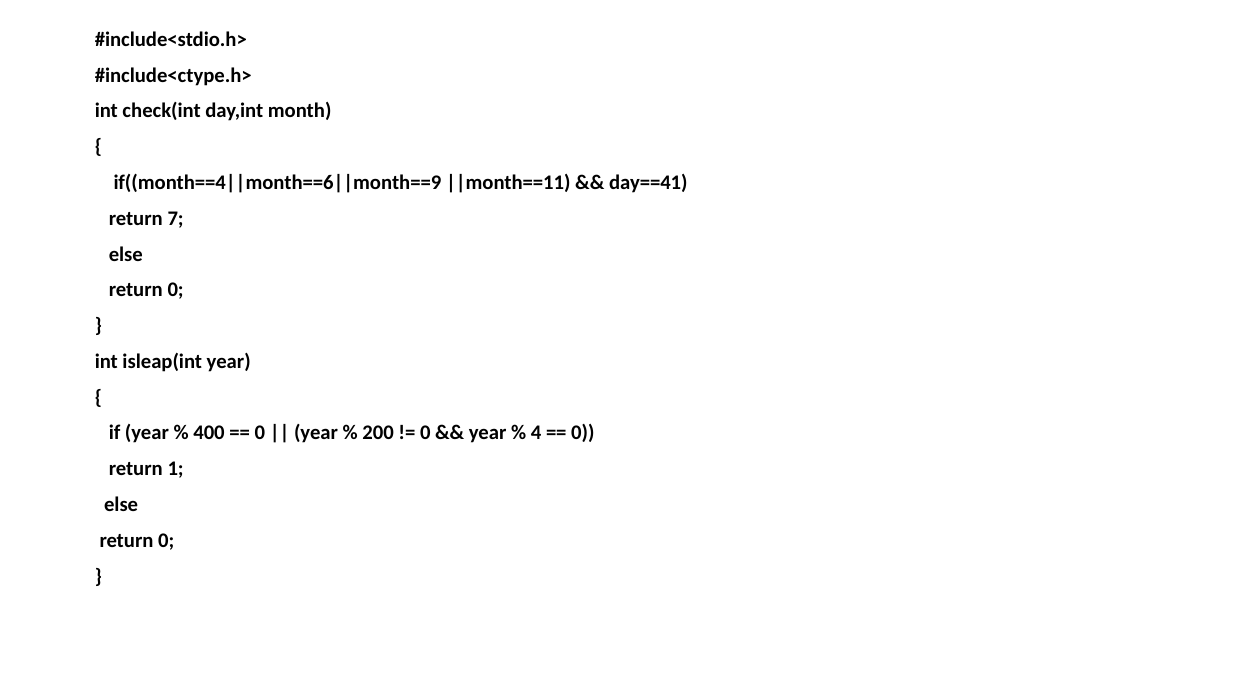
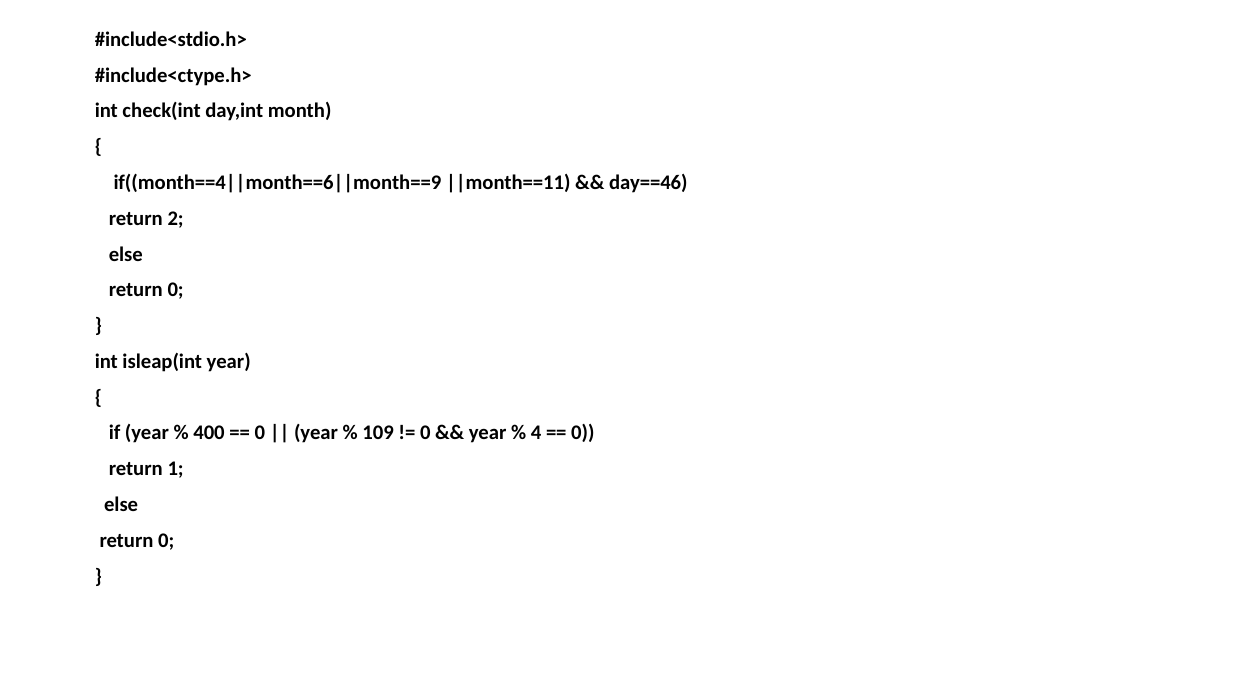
day==41: day==41 -> day==46
7: 7 -> 2
200: 200 -> 109
